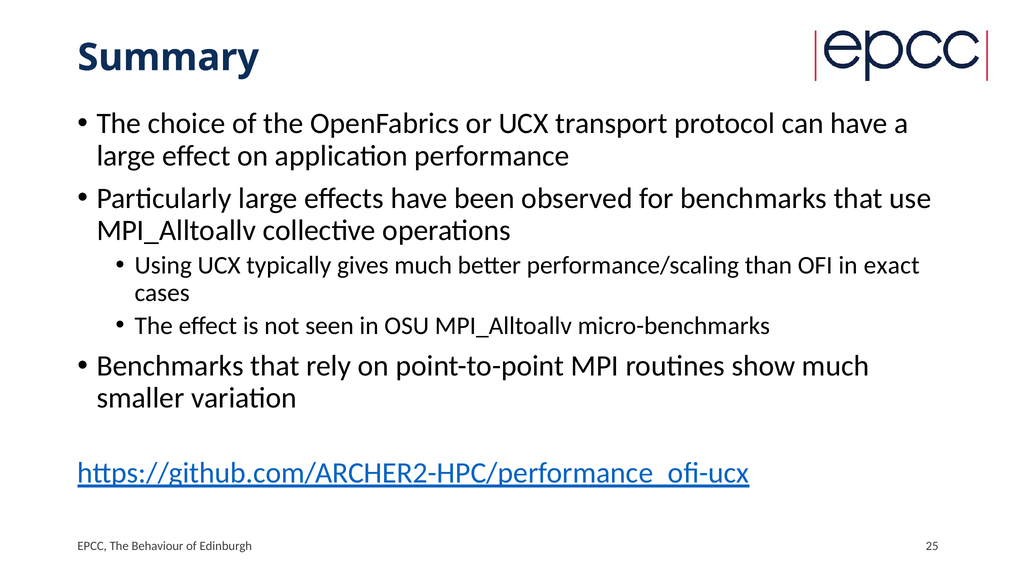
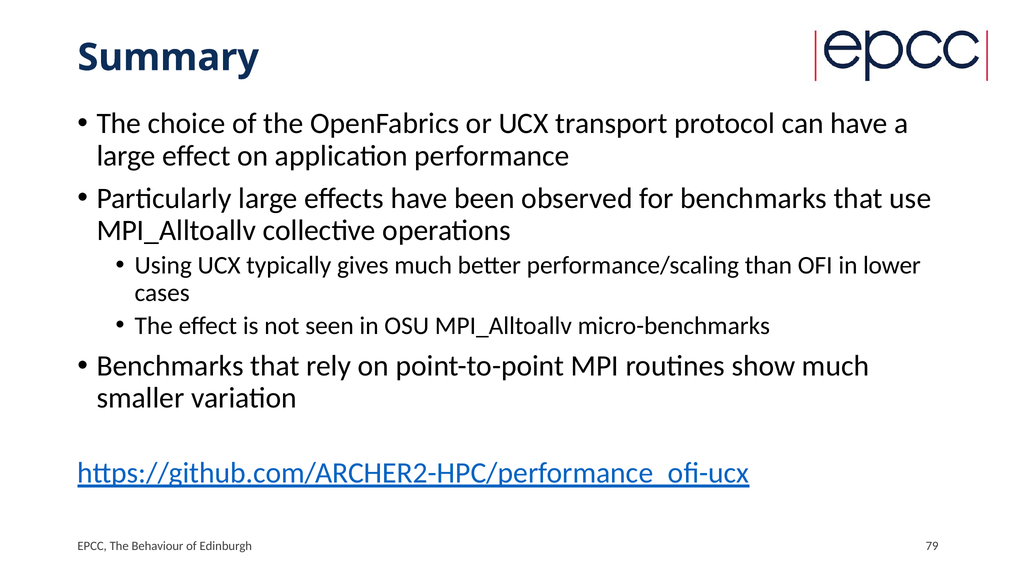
exact: exact -> lower
25: 25 -> 79
